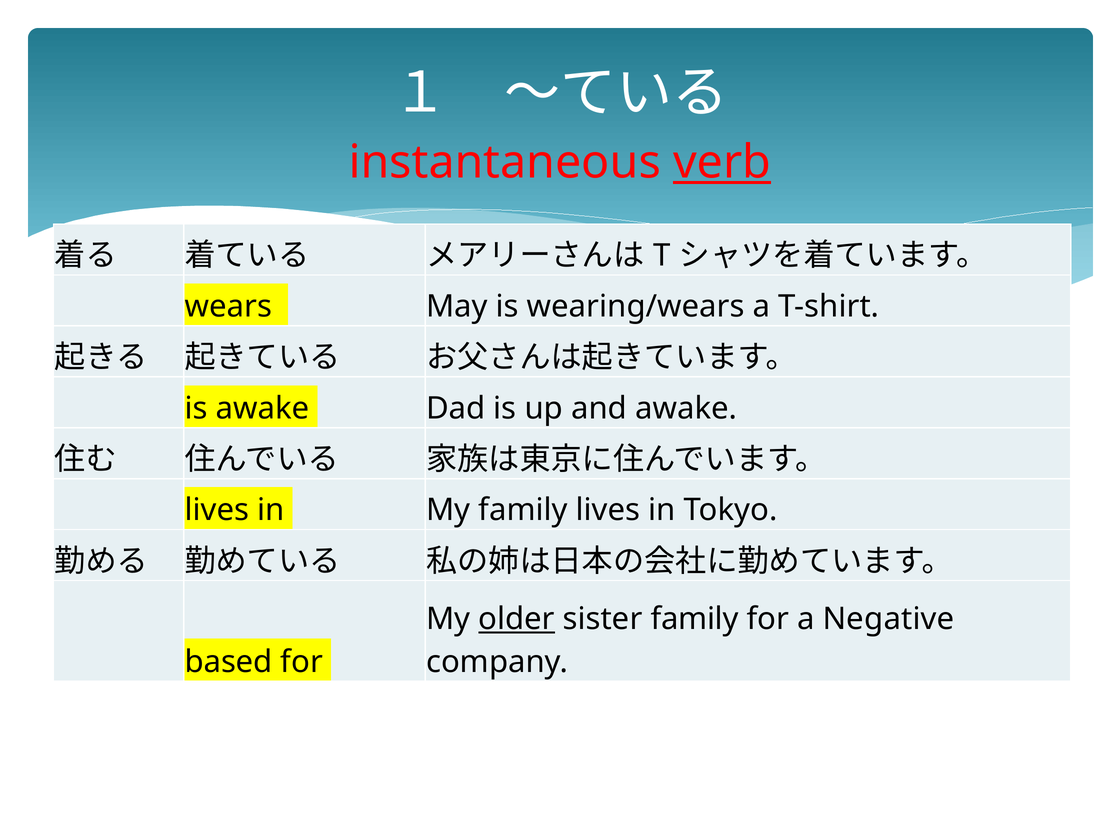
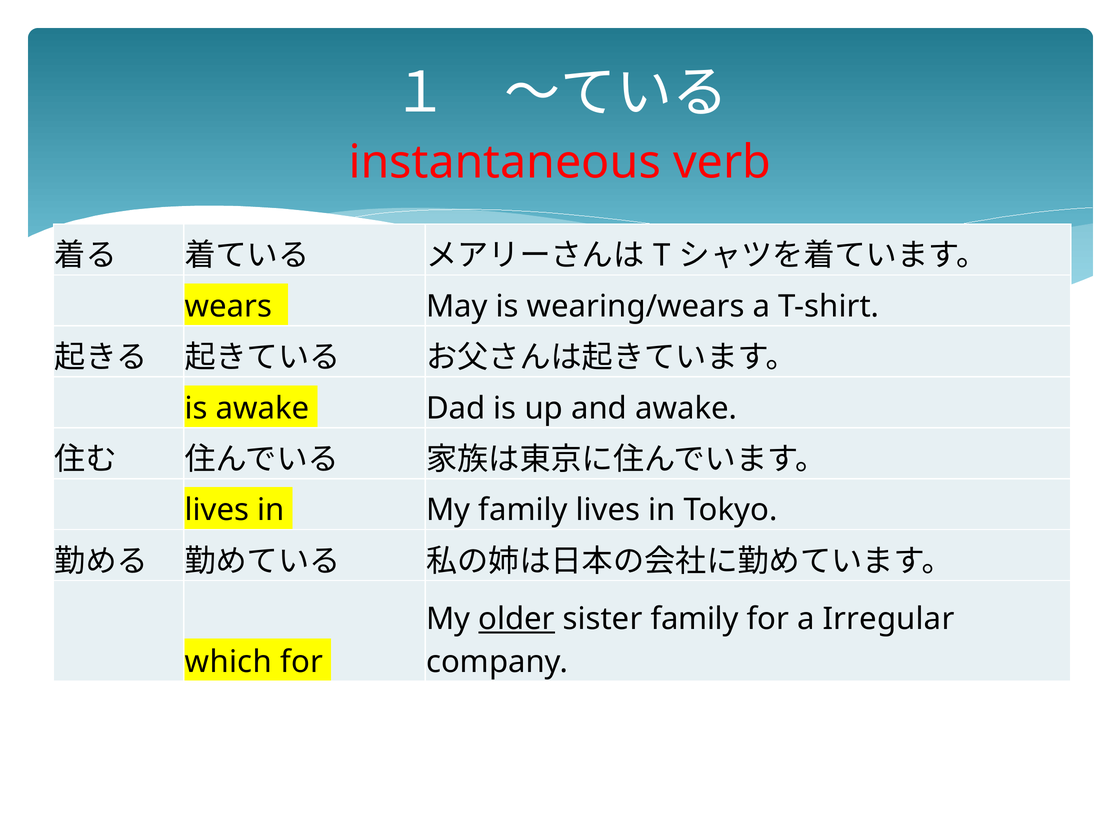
verb underline: present -> none
Negative: Negative -> Irregular
based: based -> which
